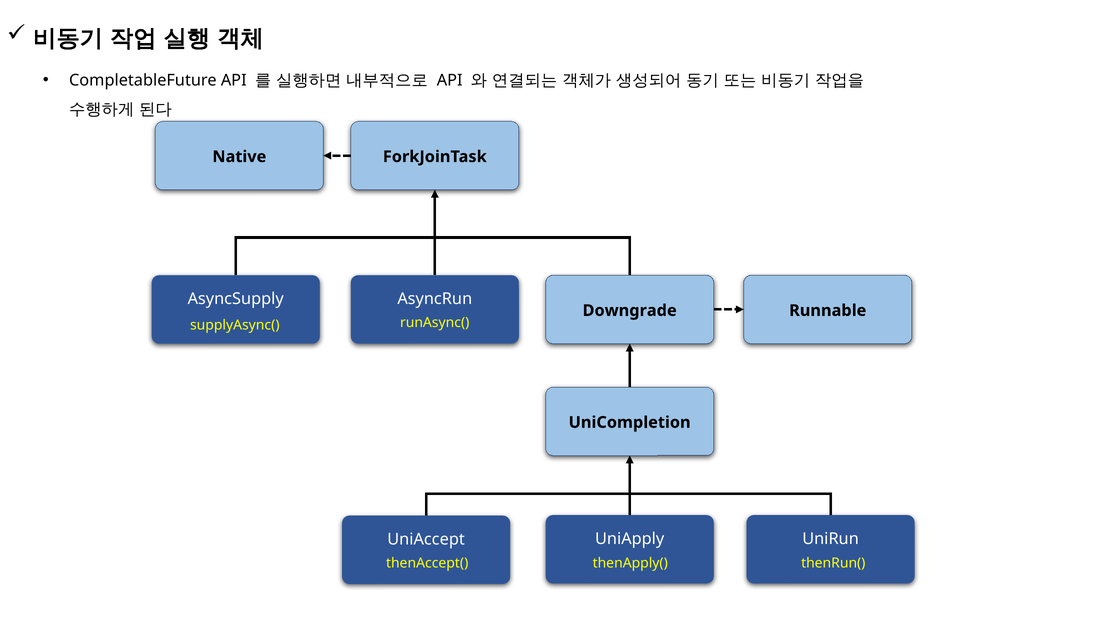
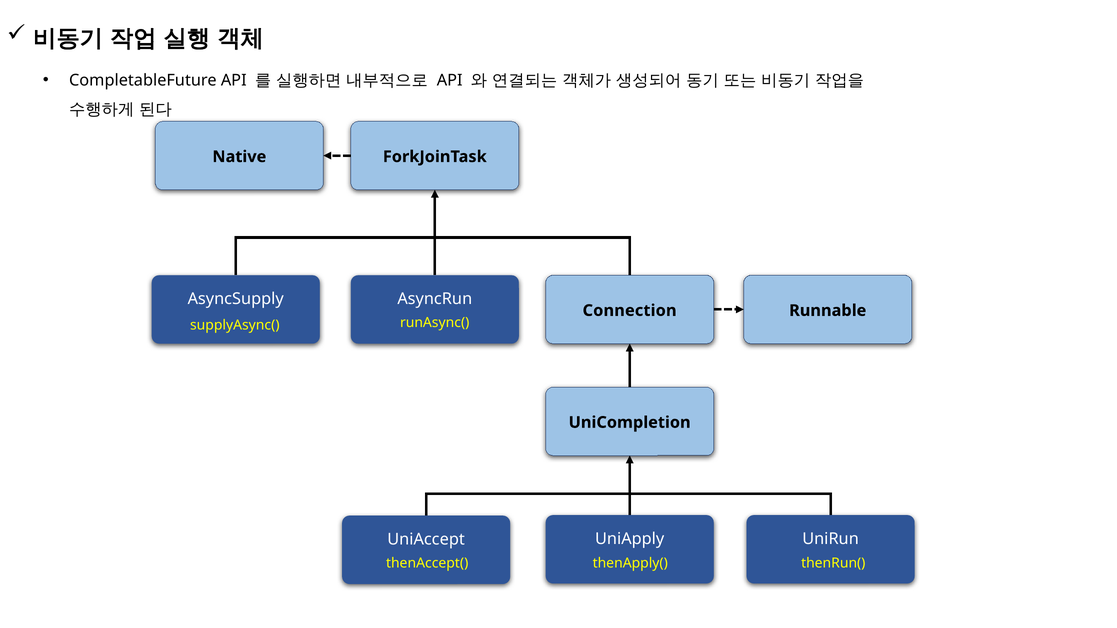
Downgrade: Downgrade -> Connection
